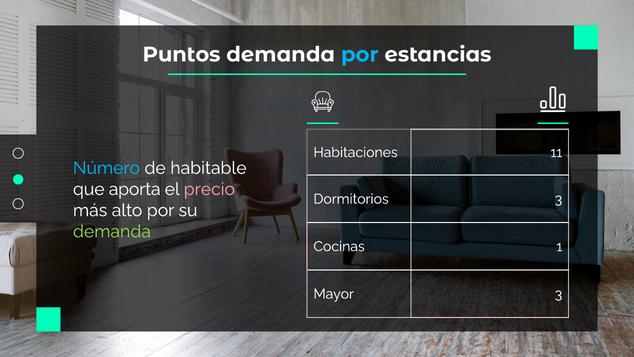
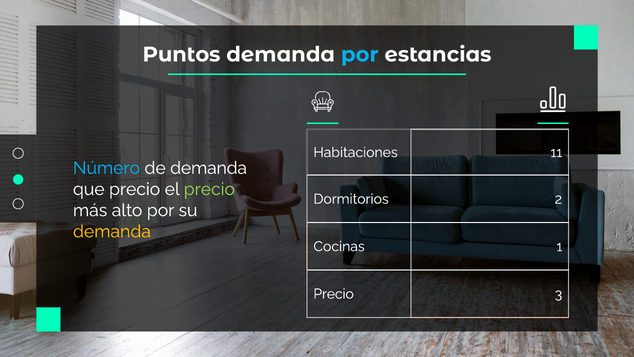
de habitable: habitable -> demanda
que aporta: aporta -> precio
precio at (209, 189) colour: pink -> light green
Dormitorios 3: 3 -> 2
demanda at (112, 231) colour: light green -> yellow
Mayor at (334, 294): Mayor -> Precio
